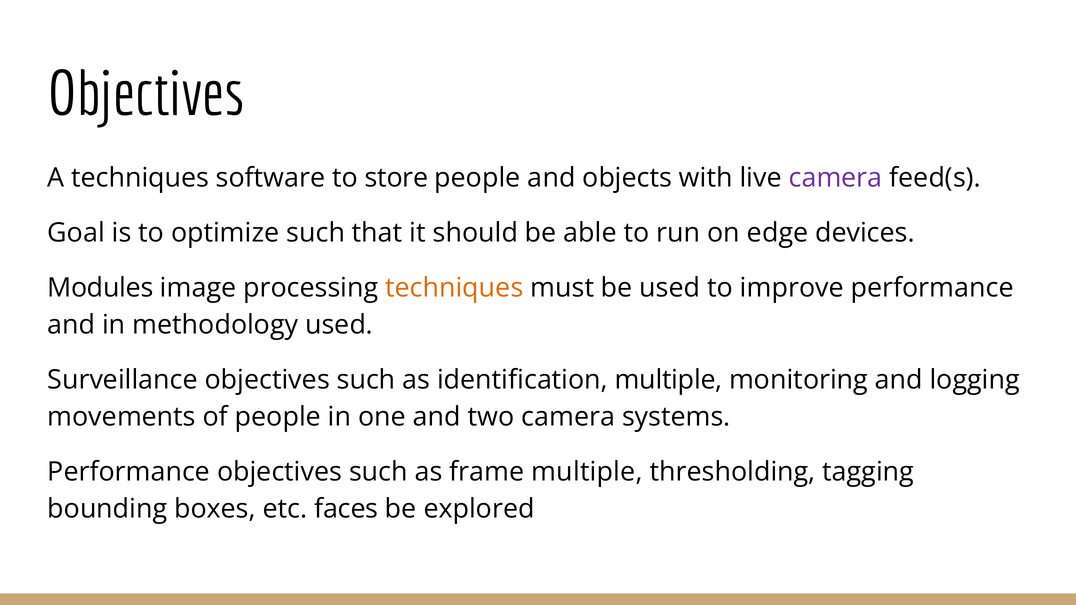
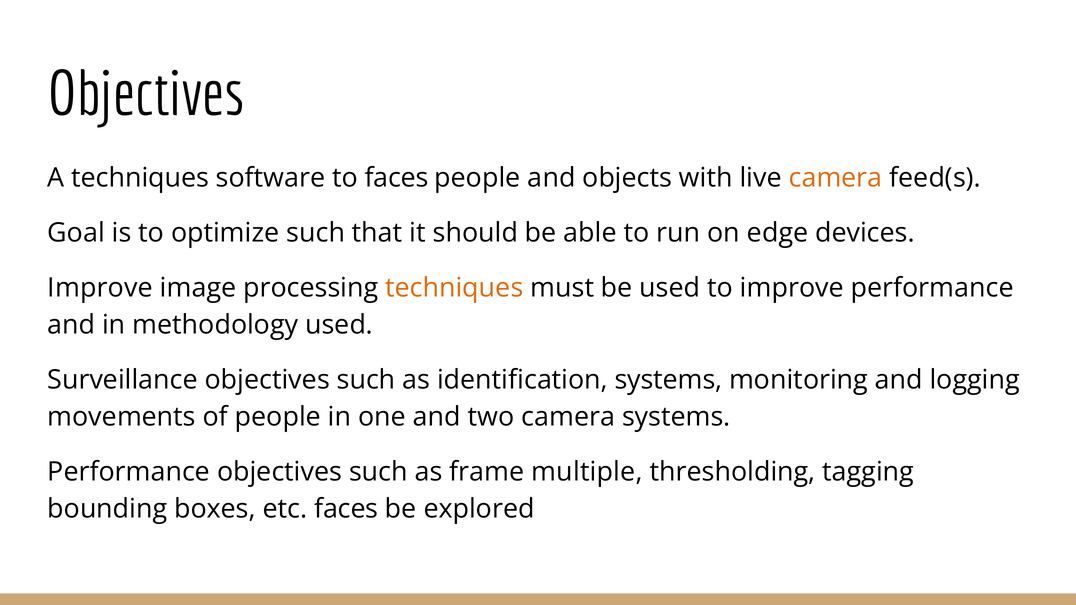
to store: store -> faces
camera at (836, 178) colour: purple -> orange
Modules at (100, 288): Modules -> Improve
identification multiple: multiple -> systems
